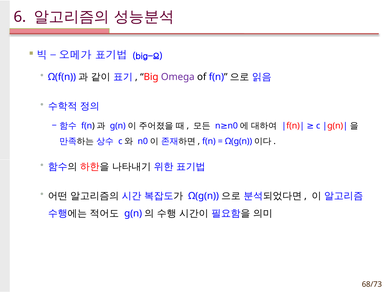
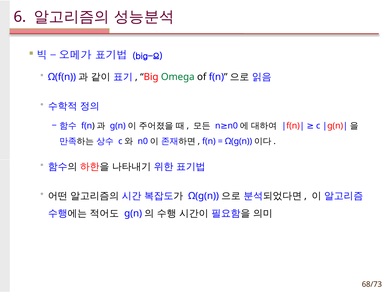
Omega colour: purple -> green
